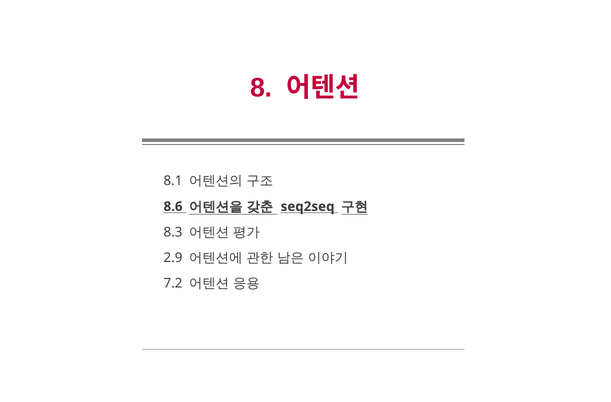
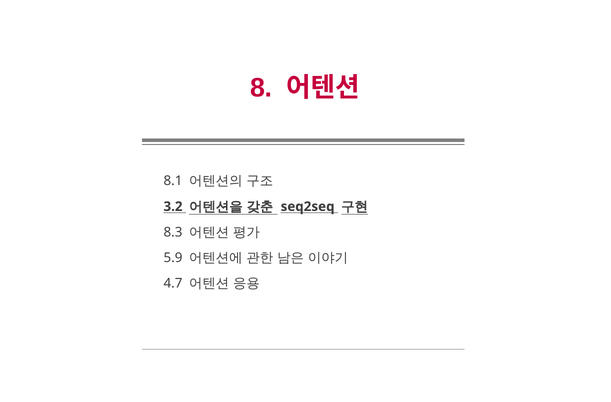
8.6: 8.6 -> 3.2
2.9: 2.9 -> 5.9
7.2: 7.2 -> 4.7
